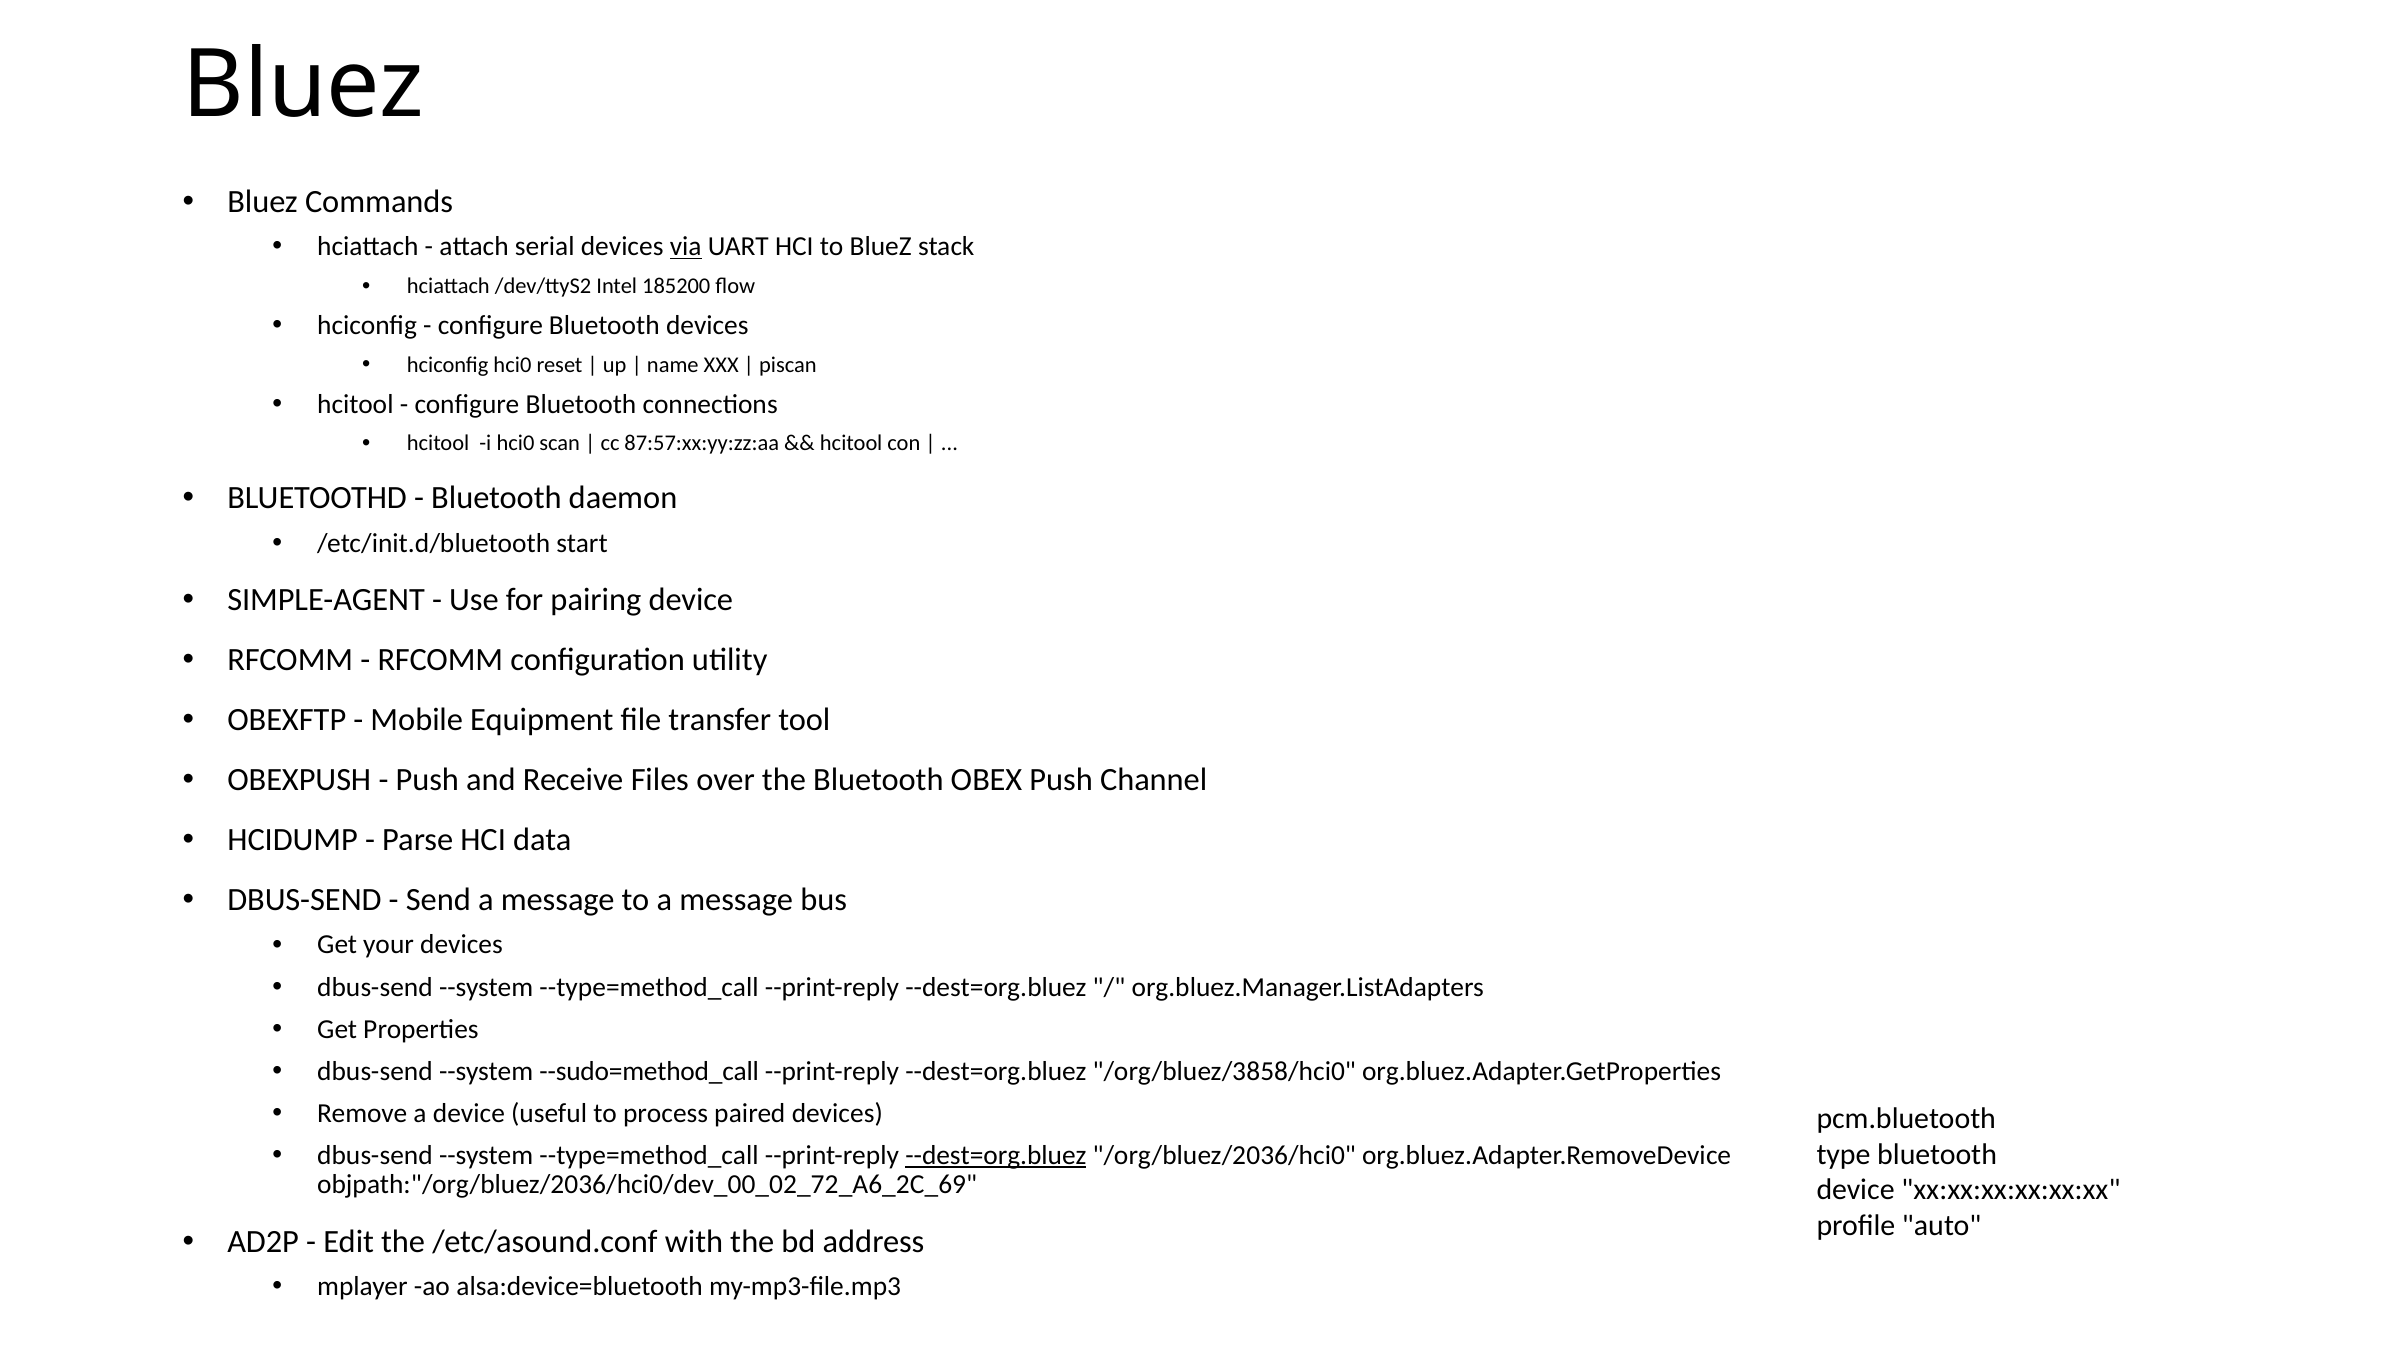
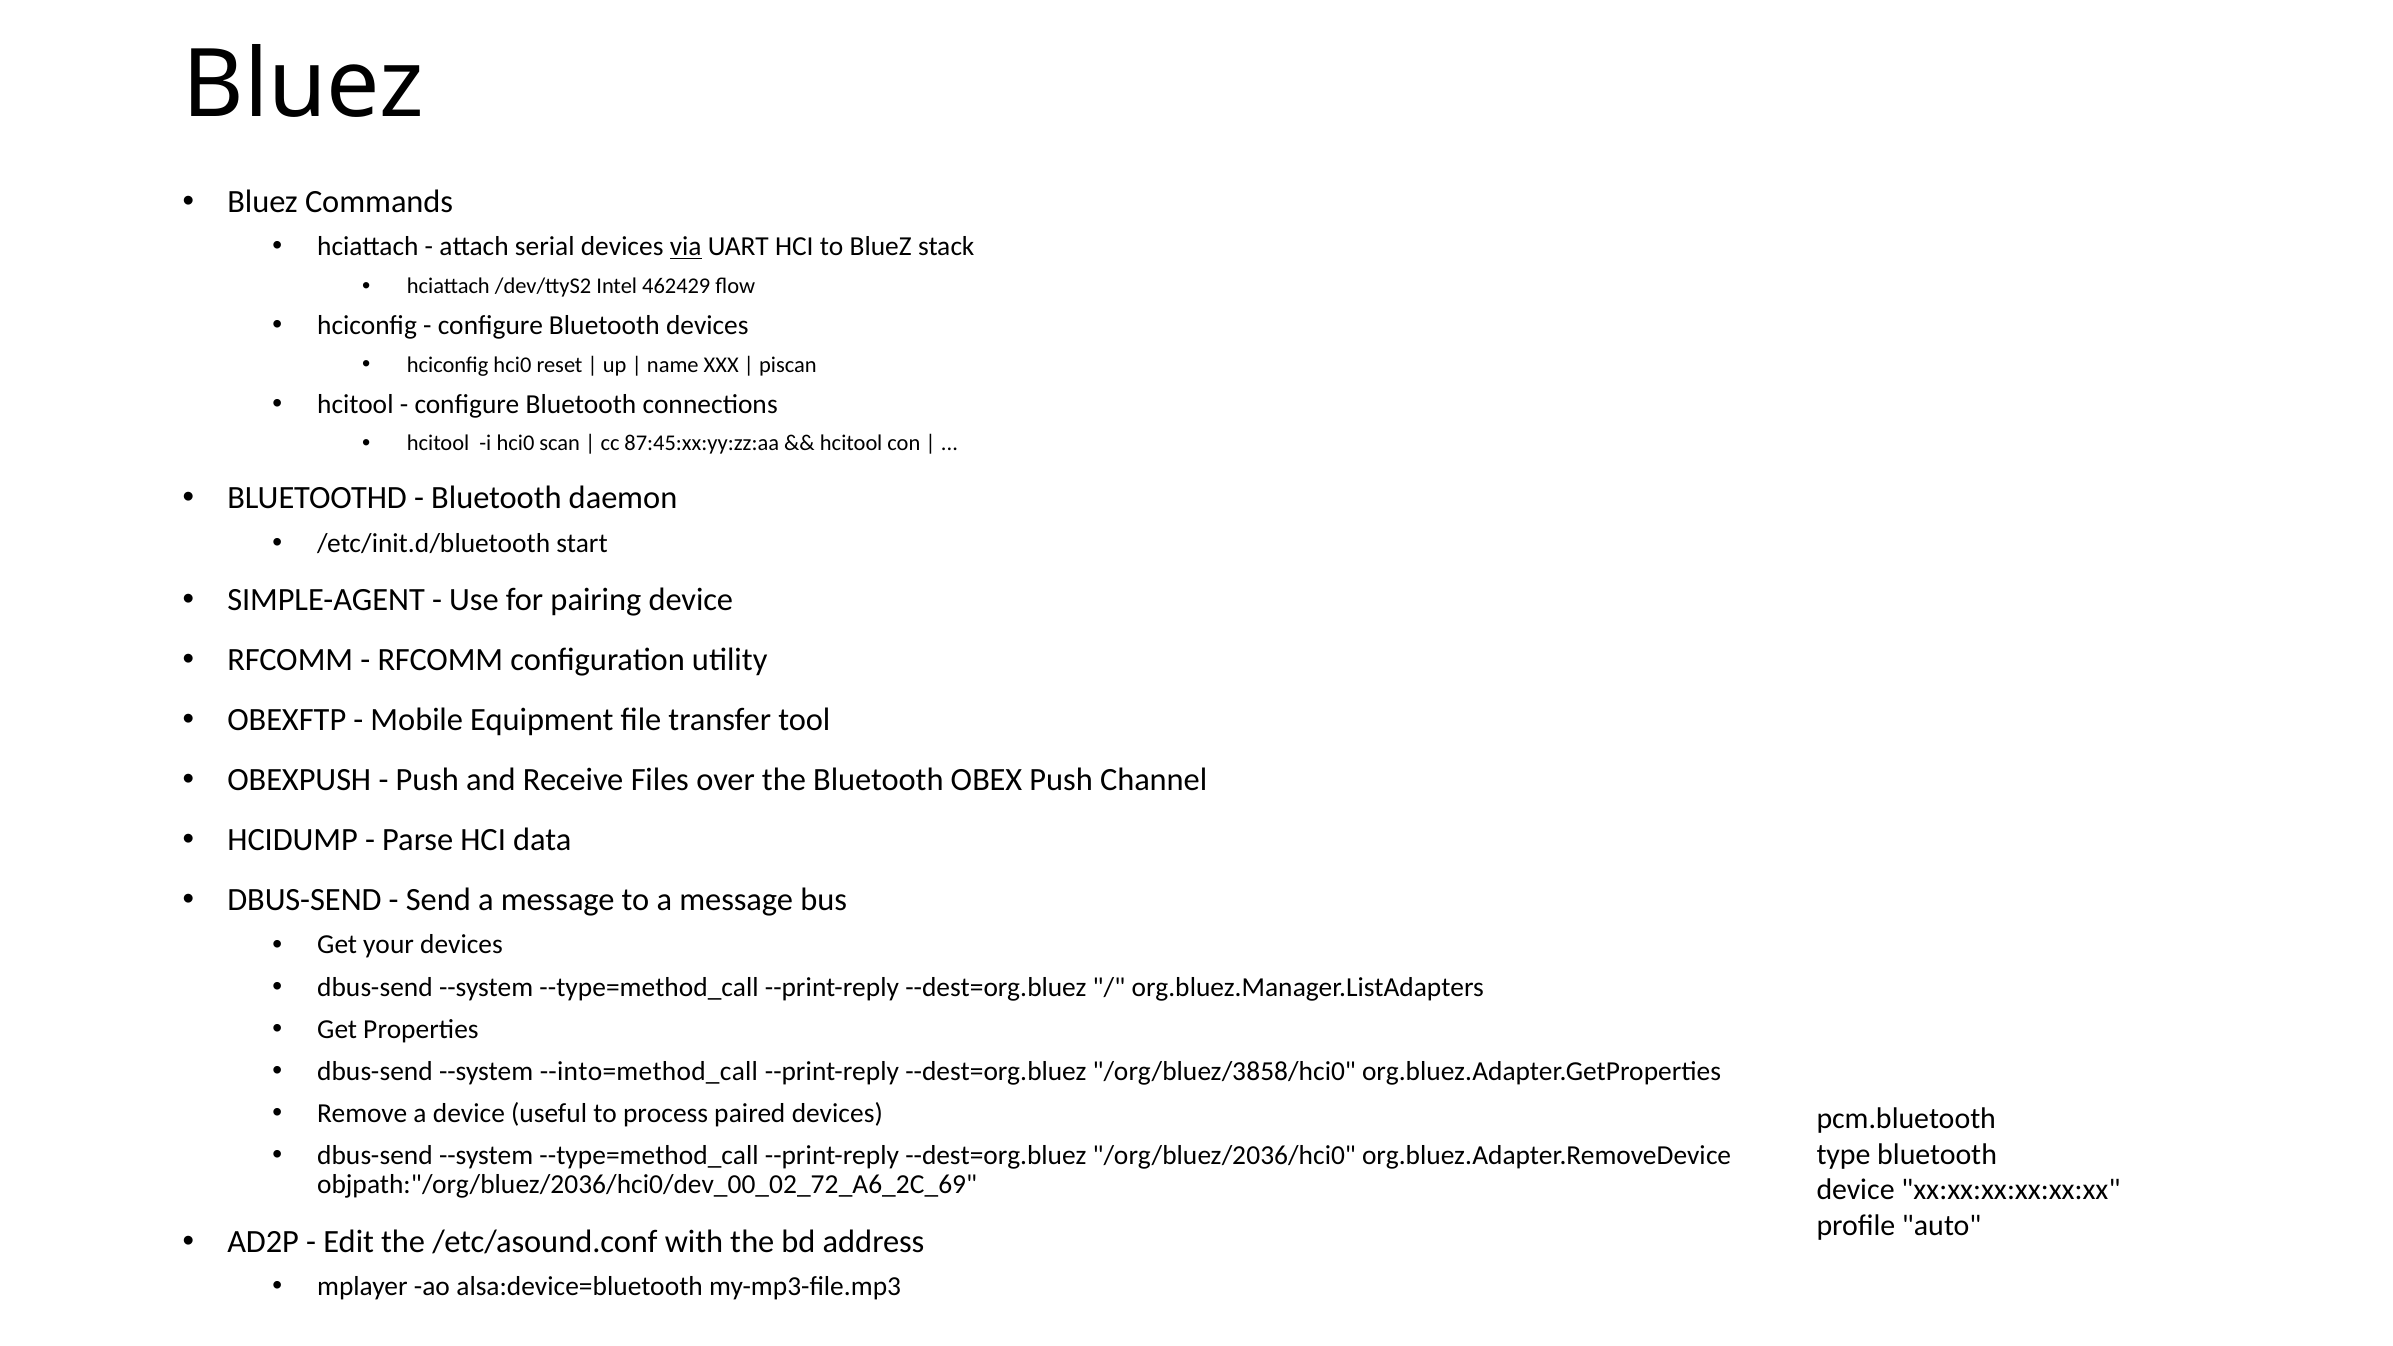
185200: 185200 -> 462429
87:57:xx:yy:zz:aa: 87:57:xx:yy:zz:aa -> 87:45:xx:yy:zz:aa
--sudo=method_call: --sudo=method_call -> --into=method_call
--dest=org.bluez at (996, 1155) underline: present -> none
